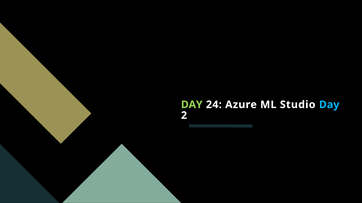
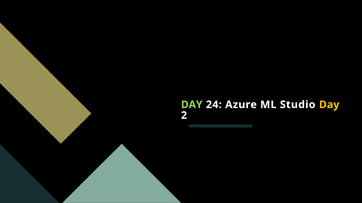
Day at (329, 105) colour: light blue -> yellow
